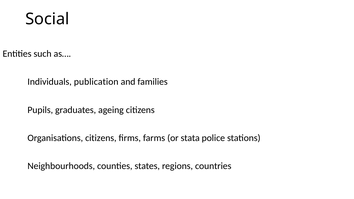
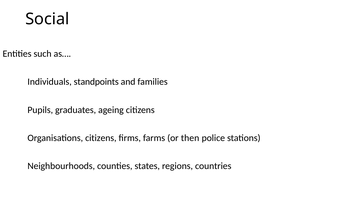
publication: publication -> standpoints
stata: stata -> then
